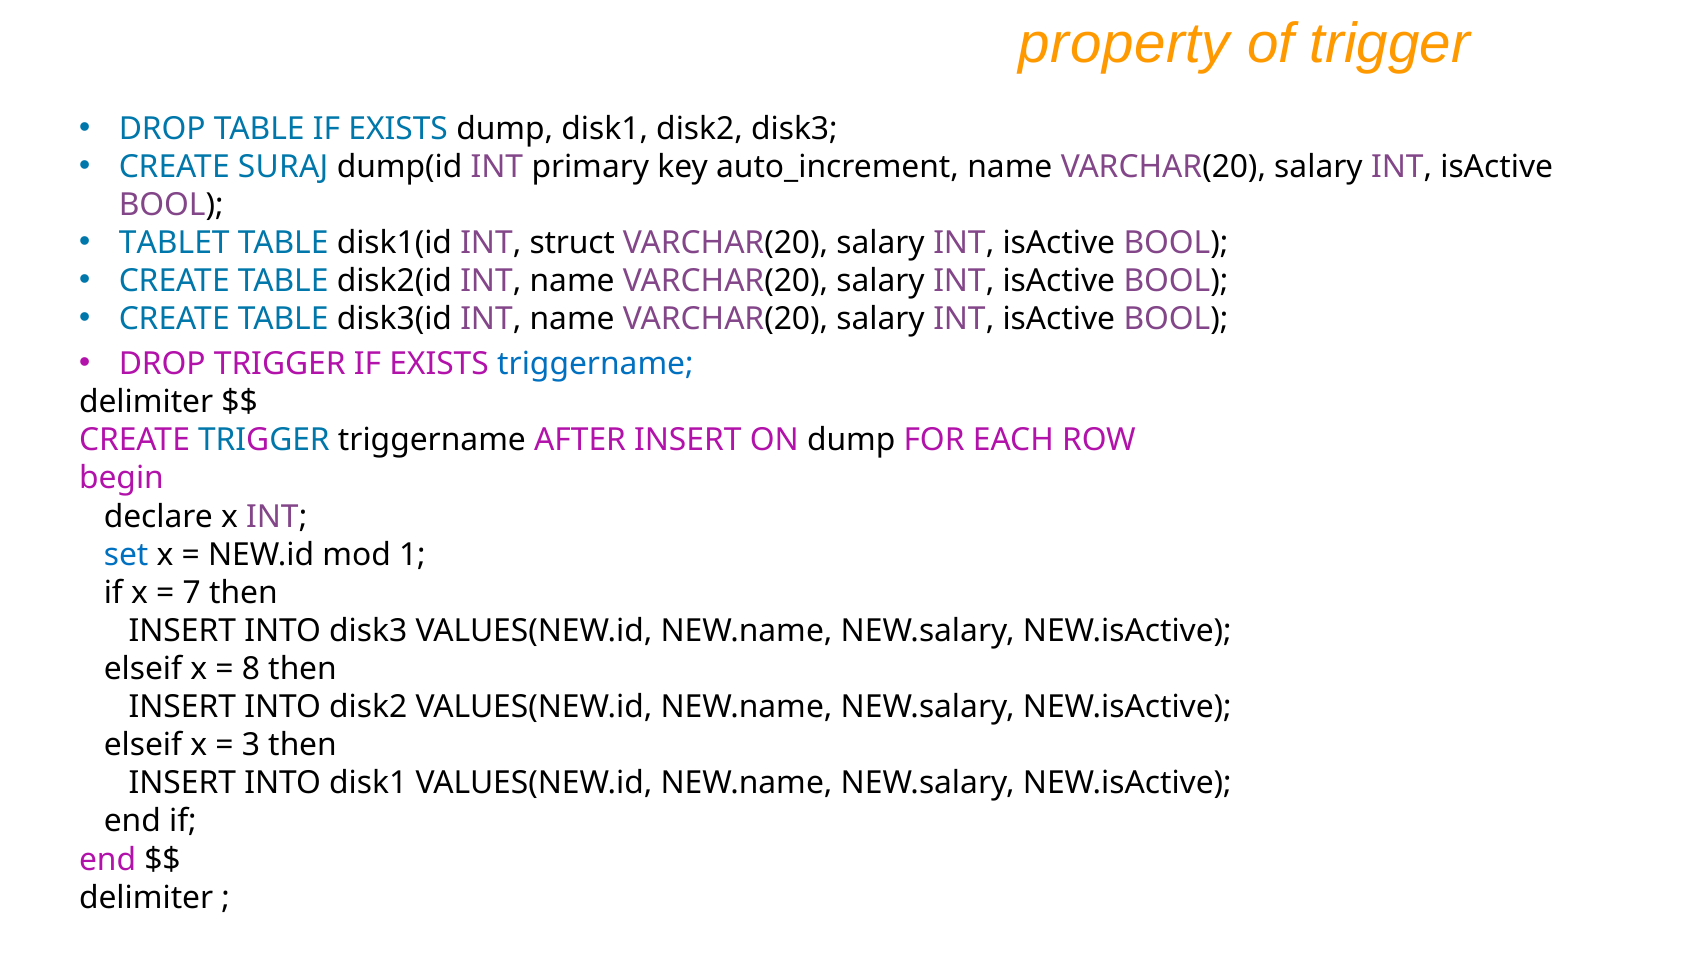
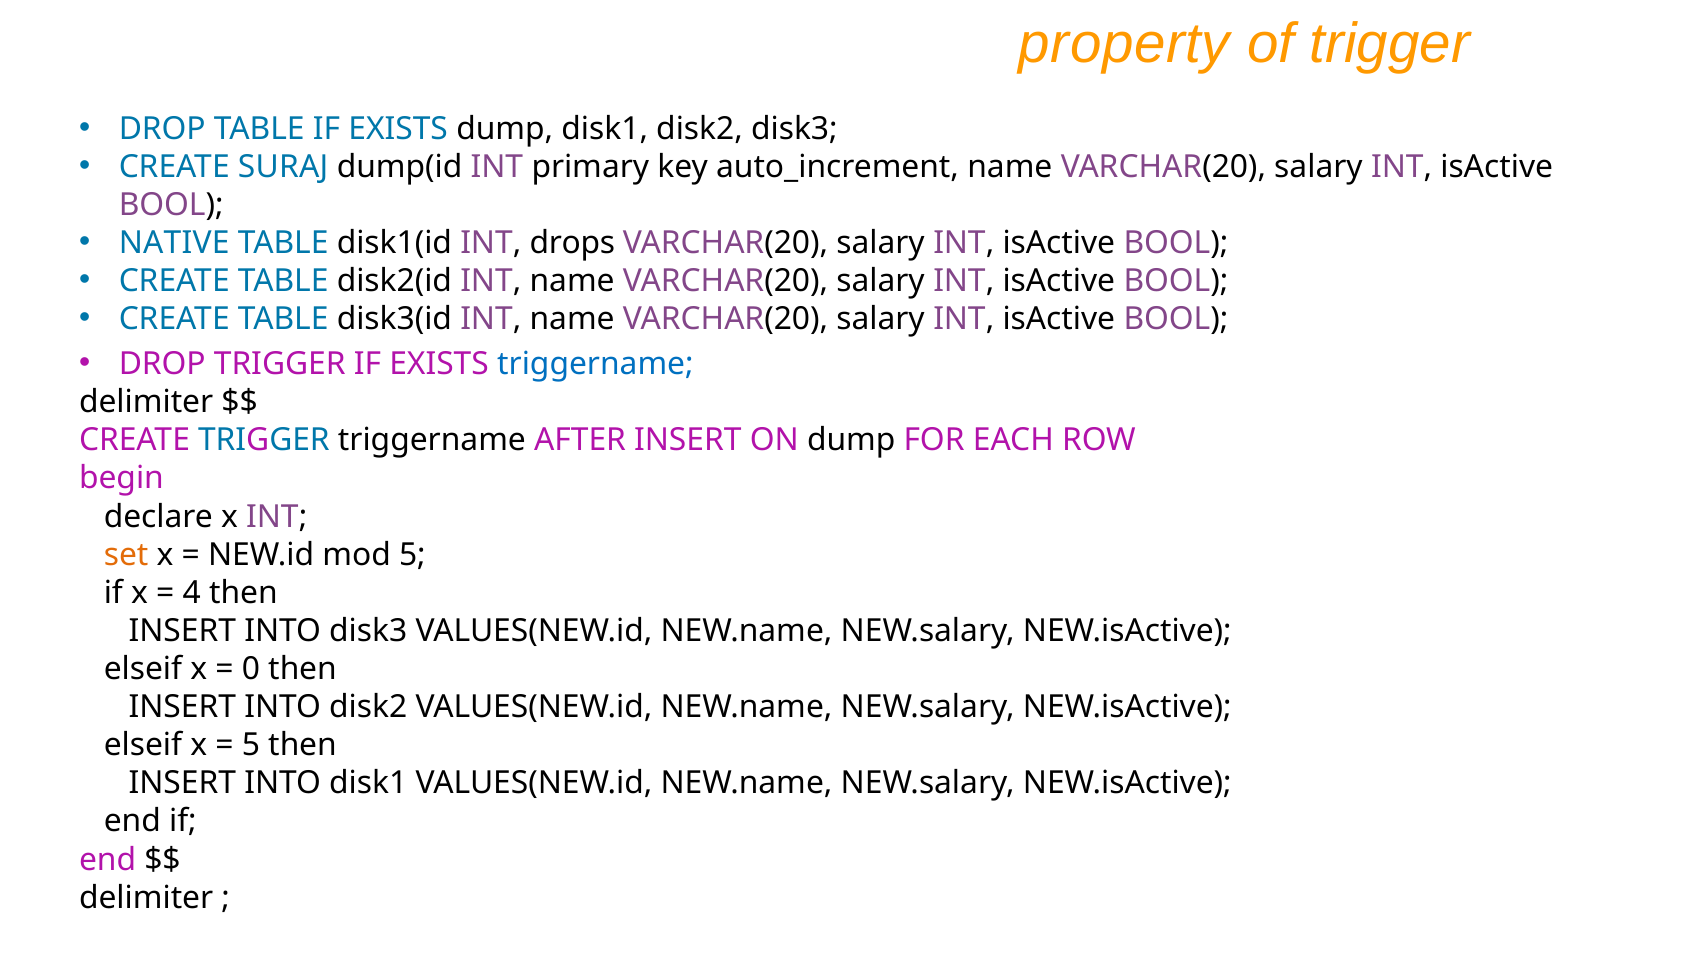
TABLET: TABLET -> NATIVE
struct: struct -> drops
set colour: blue -> orange
mod 1: 1 -> 5
7: 7 -> 4
8: 8 -> 0
3 at (251, 746): 3 -> 5
